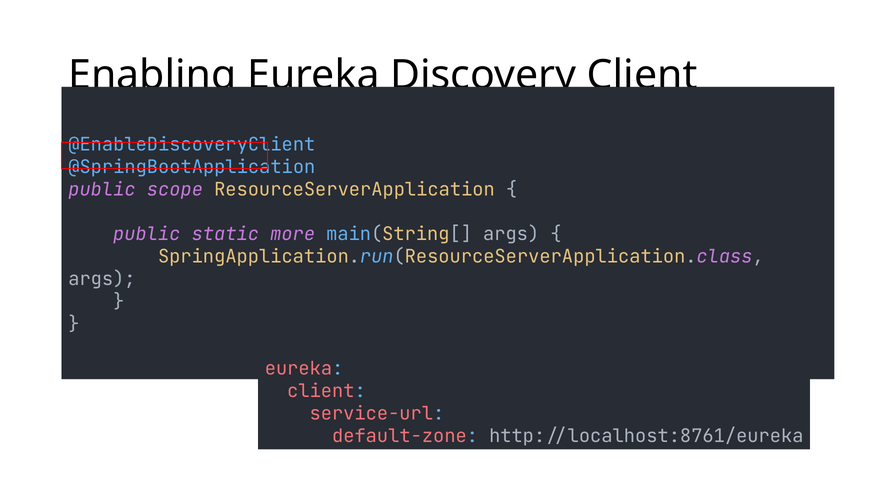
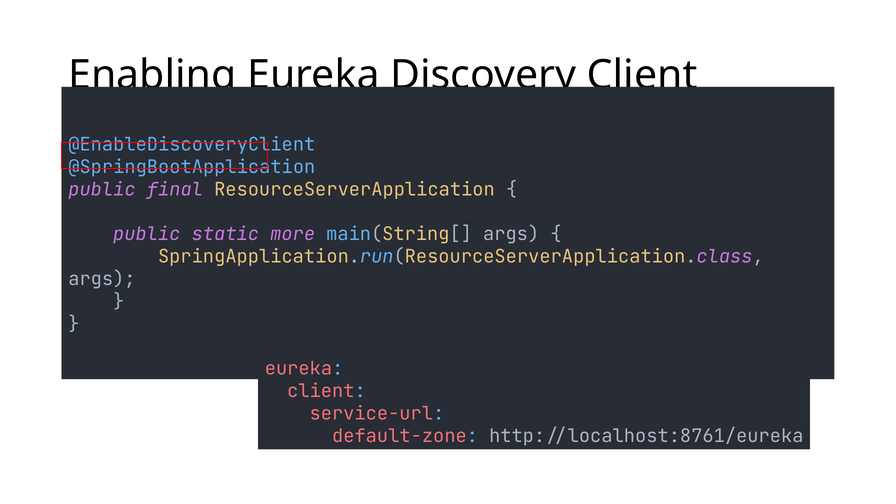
scope: scope -> final
